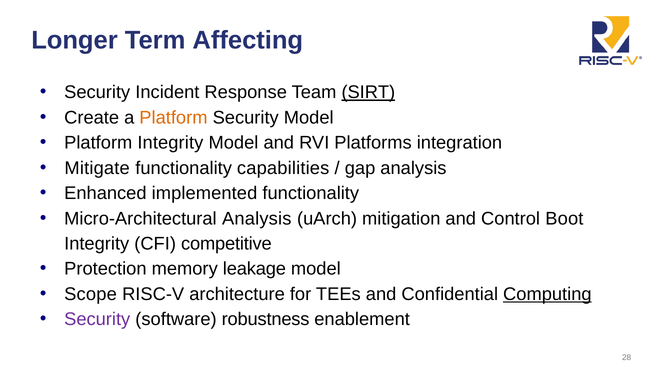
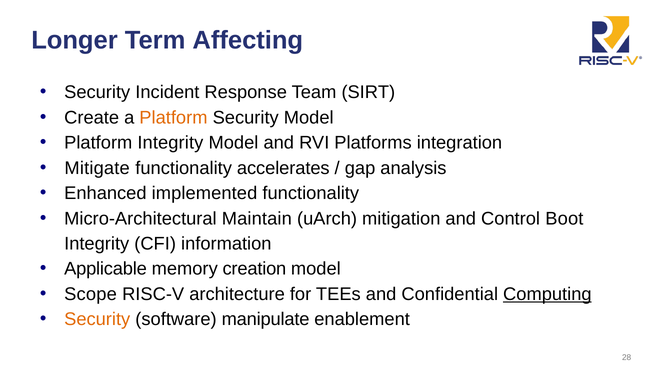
SIRT underline: present -> none
capabilities: capabilities -> accelerates
Micro-Architectural Analysis: Analysis -> Maintain
competitive: competitive -> information
Protection: Protection -> Applicable
leakage: leakage -> creation
Security at (97, 320) colour: purple -> orange
robustness: robustness -> manipulate
